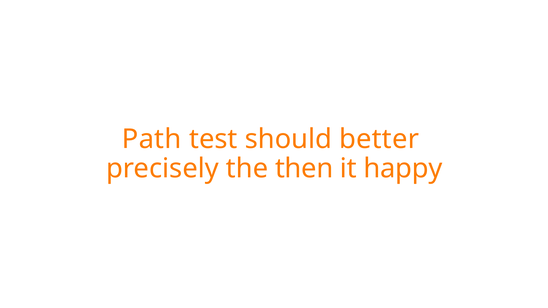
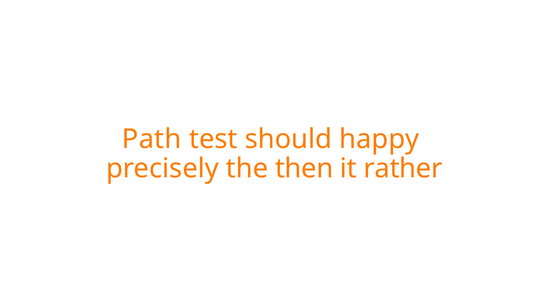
better: better -> happy
happy: happy -> rather
